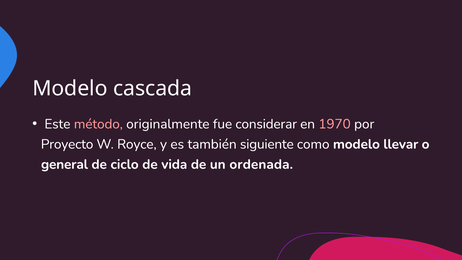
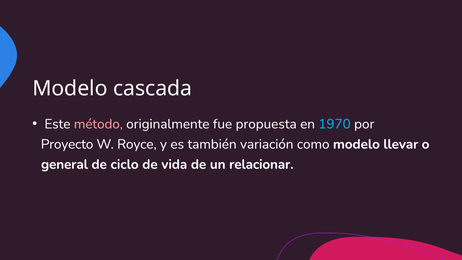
considerar: considerar -> propuesta
1970 colour: pink -> light blue
siguiente: siguiente -> variación
ordenada: ordenada -> relacionar
